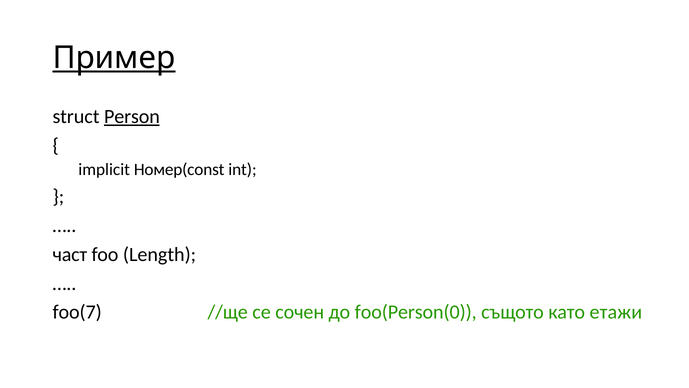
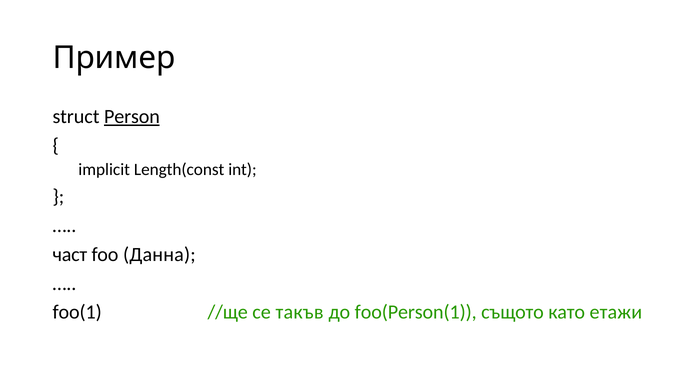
Пример underline: present -> none
Номер(const: Номер(const -> Length(const
Length: Length -> Данна
foo(7: foo(7 -> foo(1
сочен: сочен -> такъв
foo(Person(0: foo(Person(0 -> foo(Person(1
